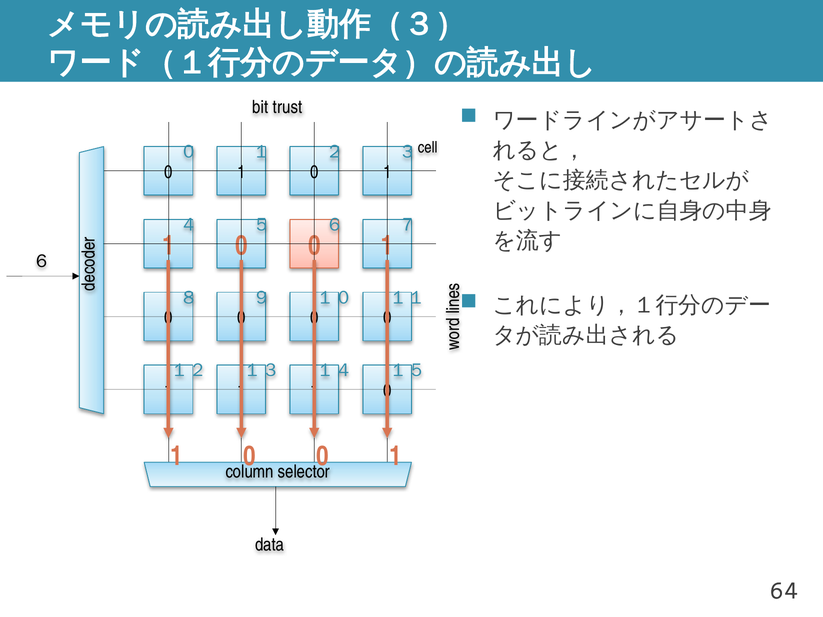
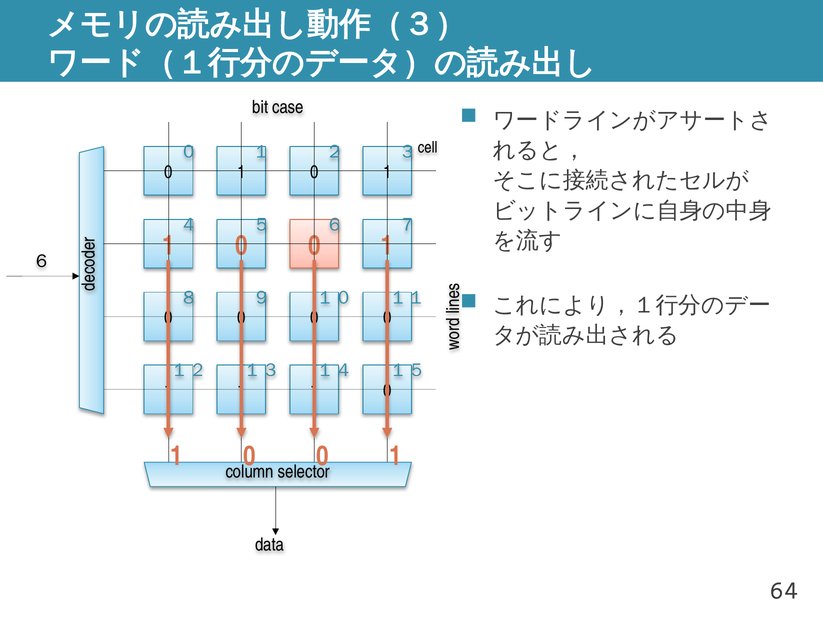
trust: trust -> case
